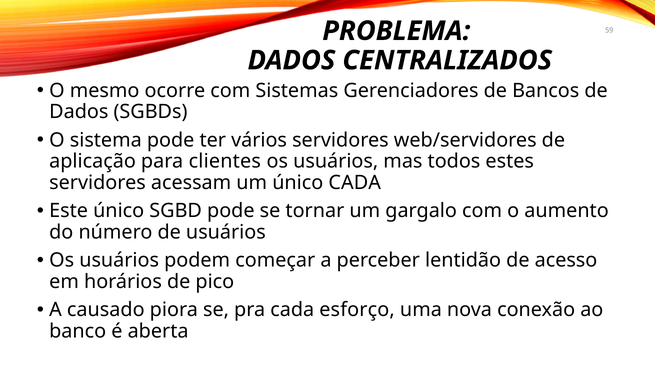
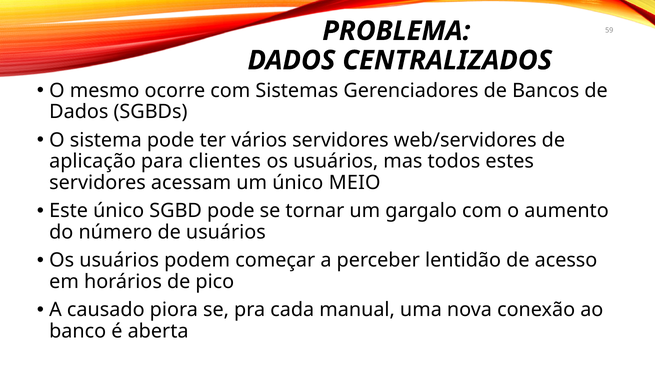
único CADA: CADA -> MEIO
esforço: esforço -> manual
